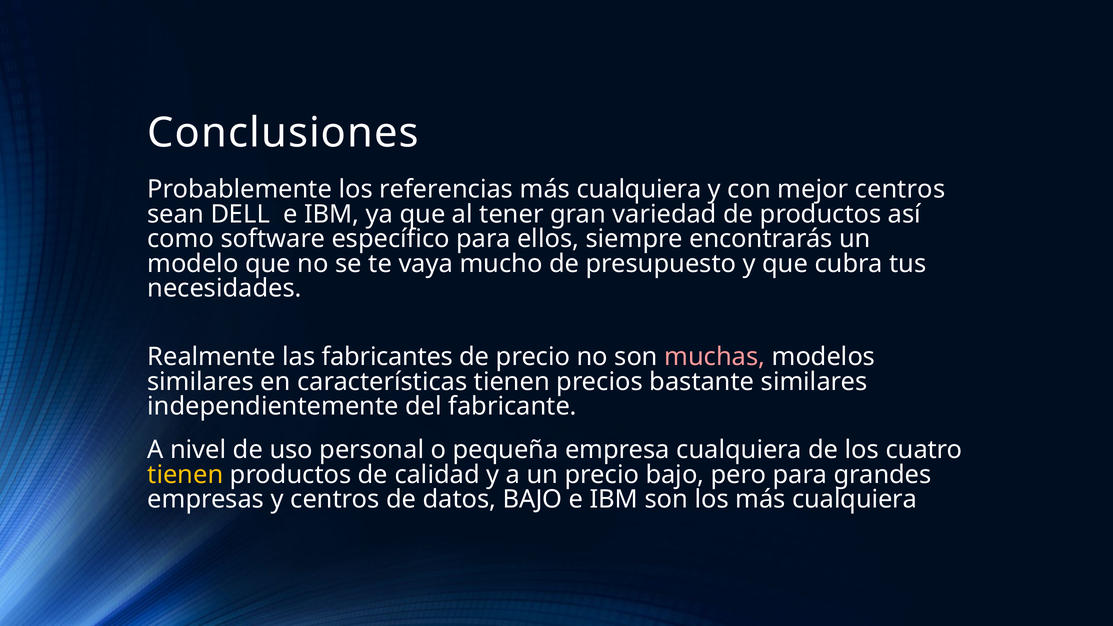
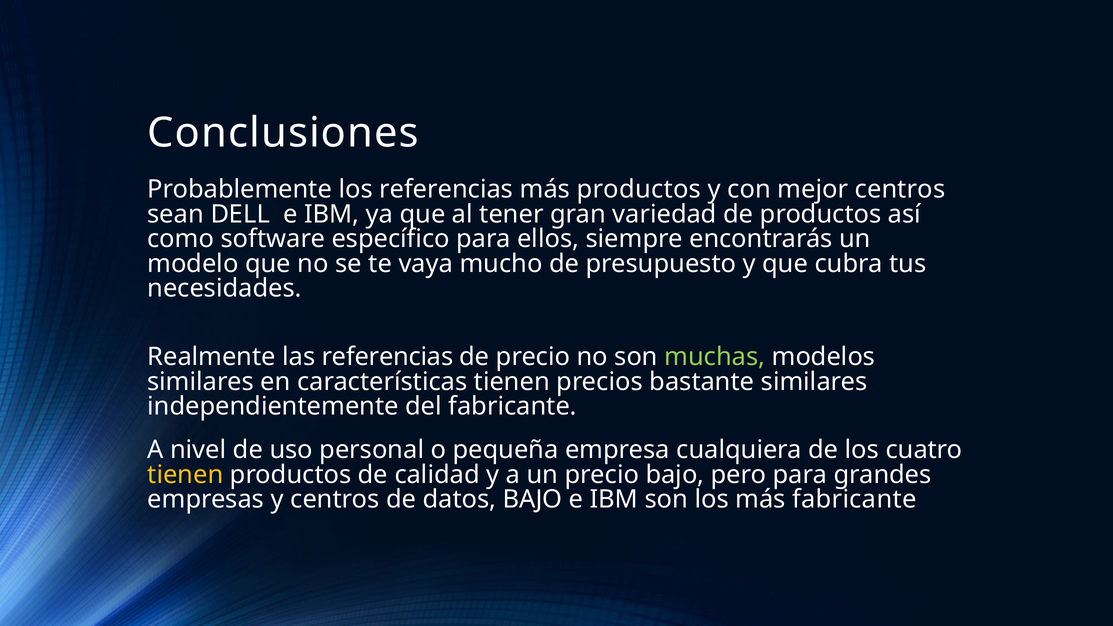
cualquiera at (639, 190): cualquiera -> productos
las fabricantes: fabricantes -> referencias
muchas colour: pink -> light green
los más cualquiera: cualquiera -> fabricante
